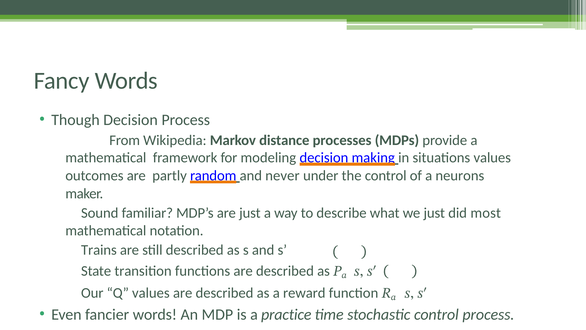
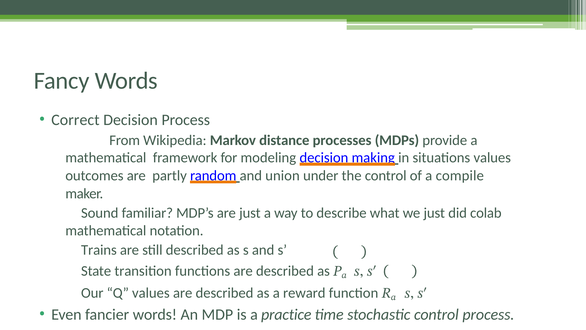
Though: Though -> Correct
never: never -> union
neurons: neurons -> compile
most: most -> colab
